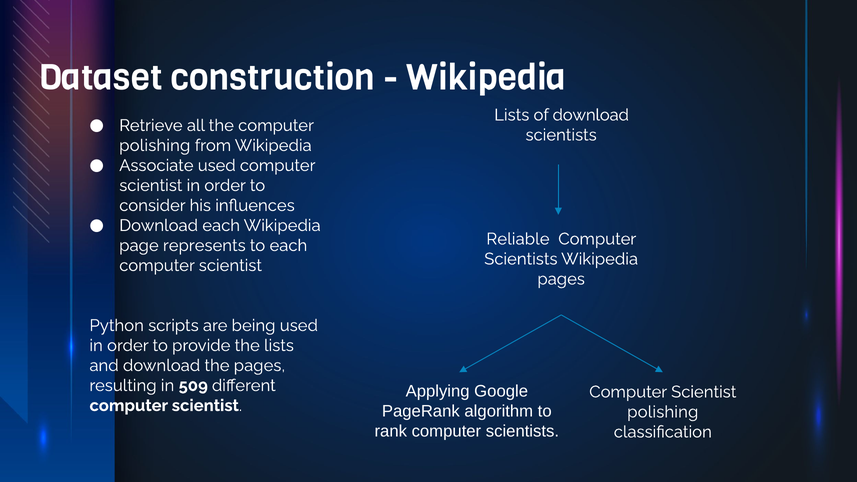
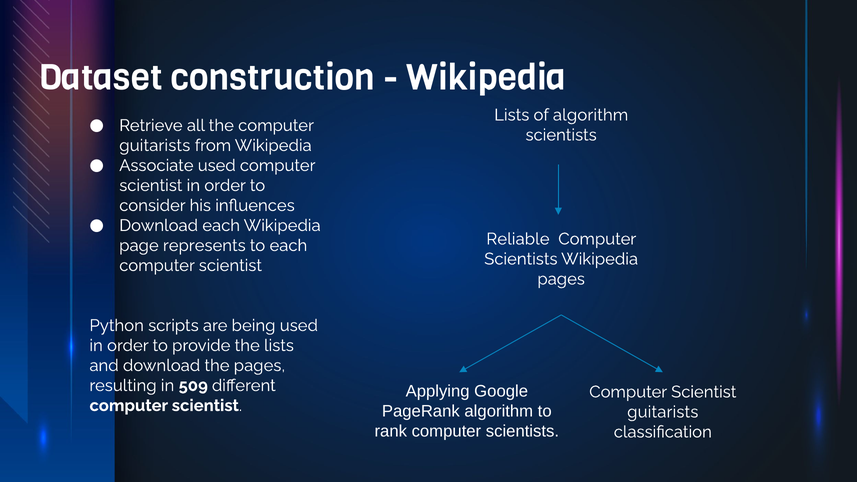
of download: download -> algorithm
polishing at (155, 145): polishing -> guitarists
polishing at (663, 412): polishing -> guitarists
